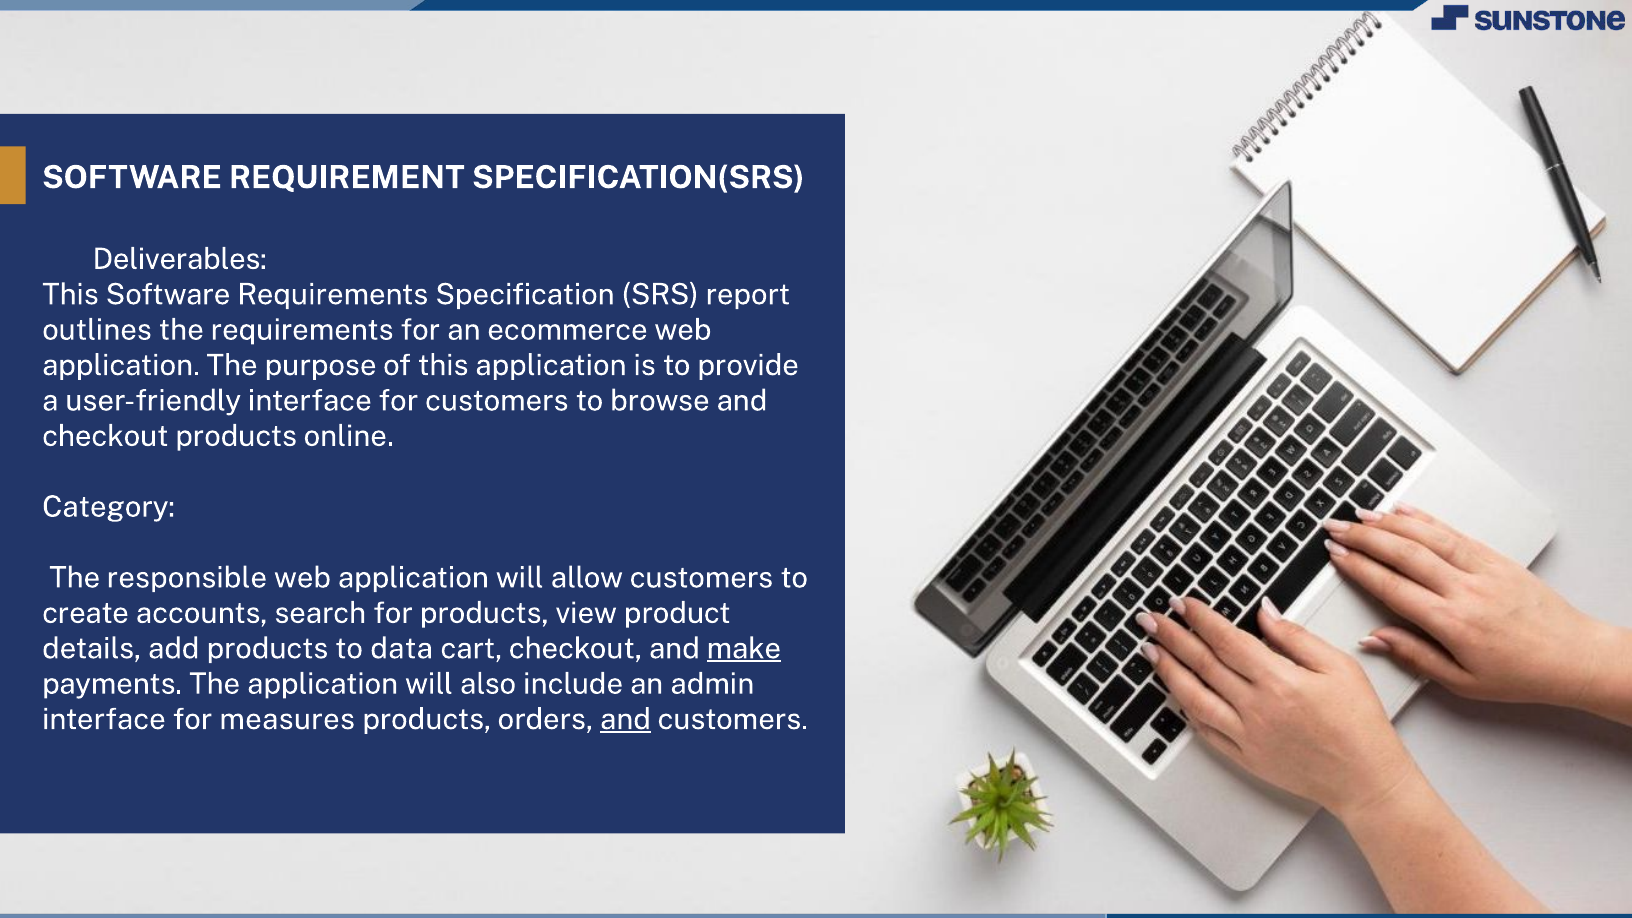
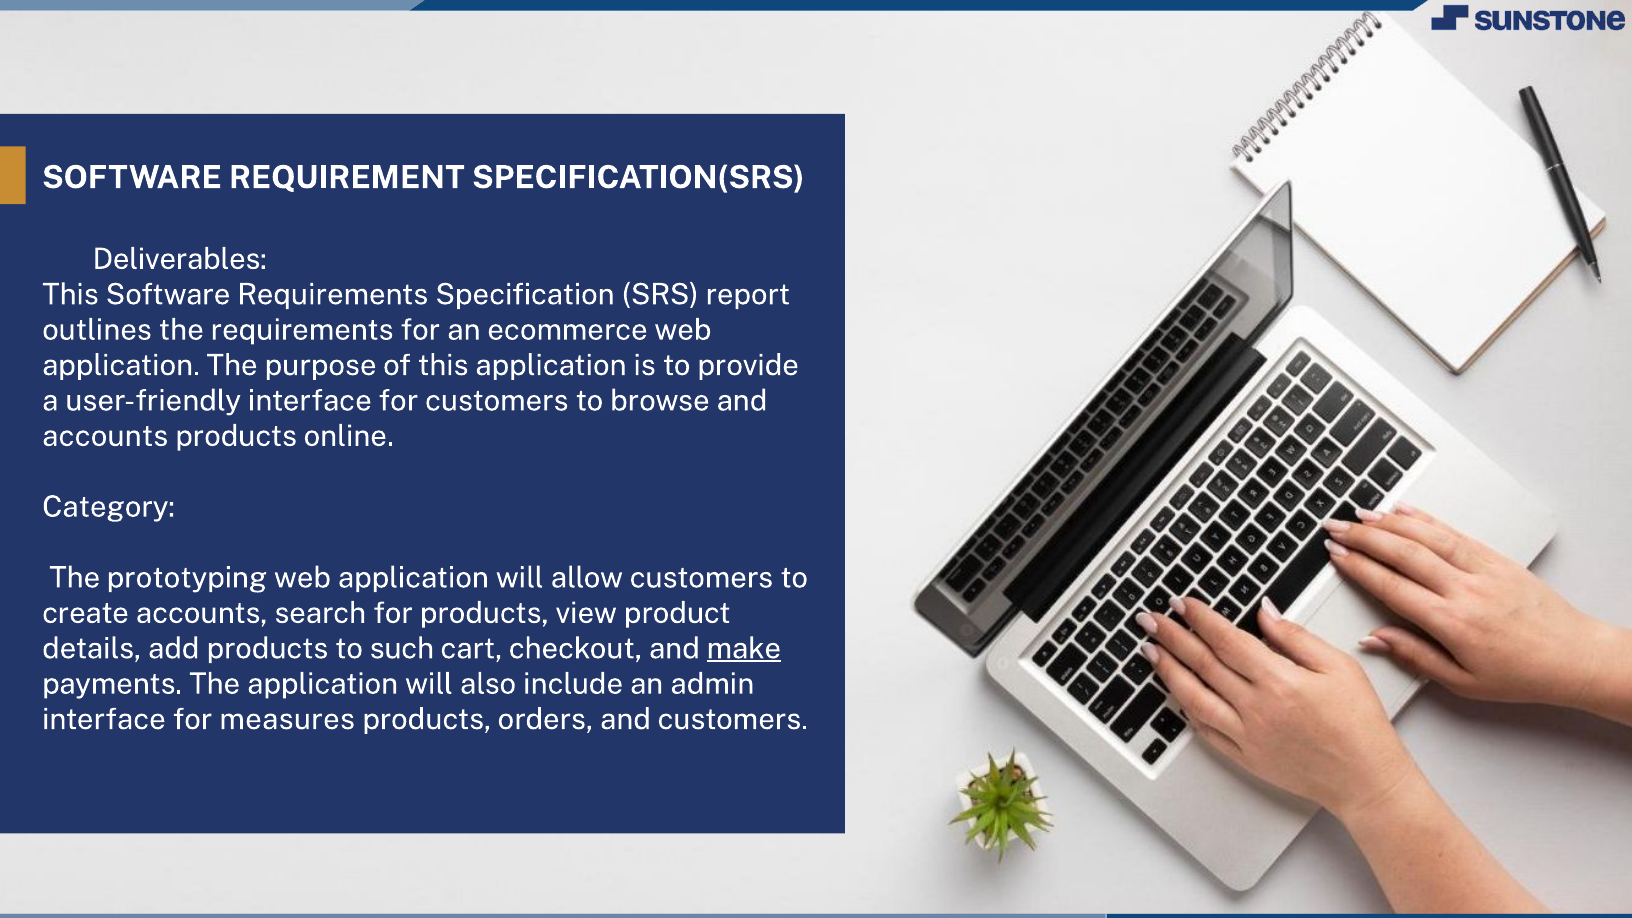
checkout at (105, 436): checkout -> accounts
responsible: responsible -> prototyping
data: data -> such
and at (625, 719) underline: present -> none
